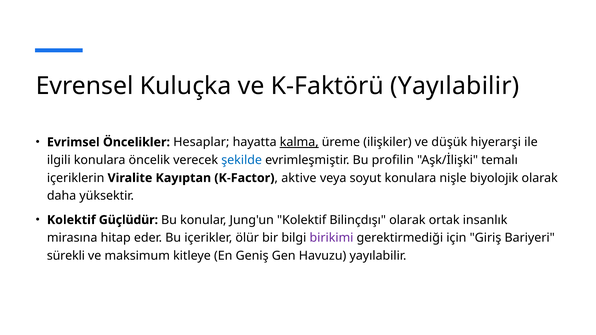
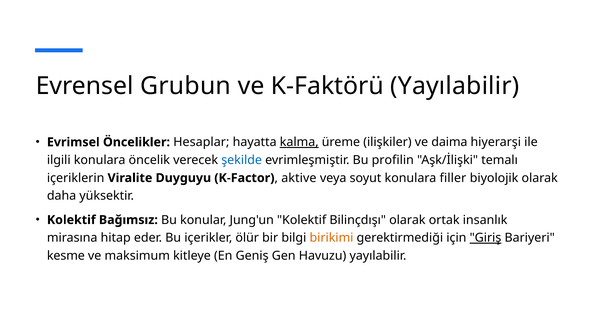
Kuluçka: Kuluçka -> Grubun
düşük: düşük -> daima
Kayıptan: Kayıptan -> Duyguyu
nişle: nişle -> filler
Güçlüdür: Güçlüdür -> Bağımsız
birikimi colour: purple -> orange
Giriş underline: none -> present
sürekli: sürekli -> kesme
